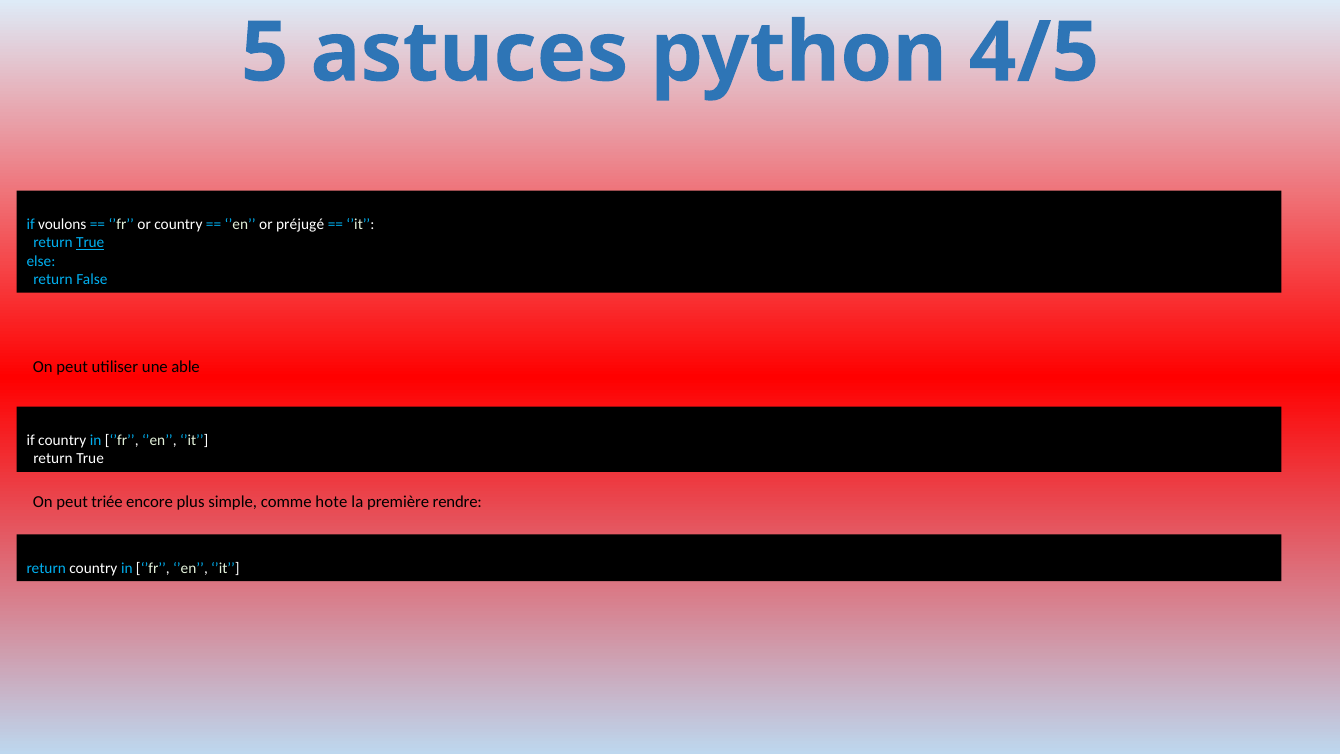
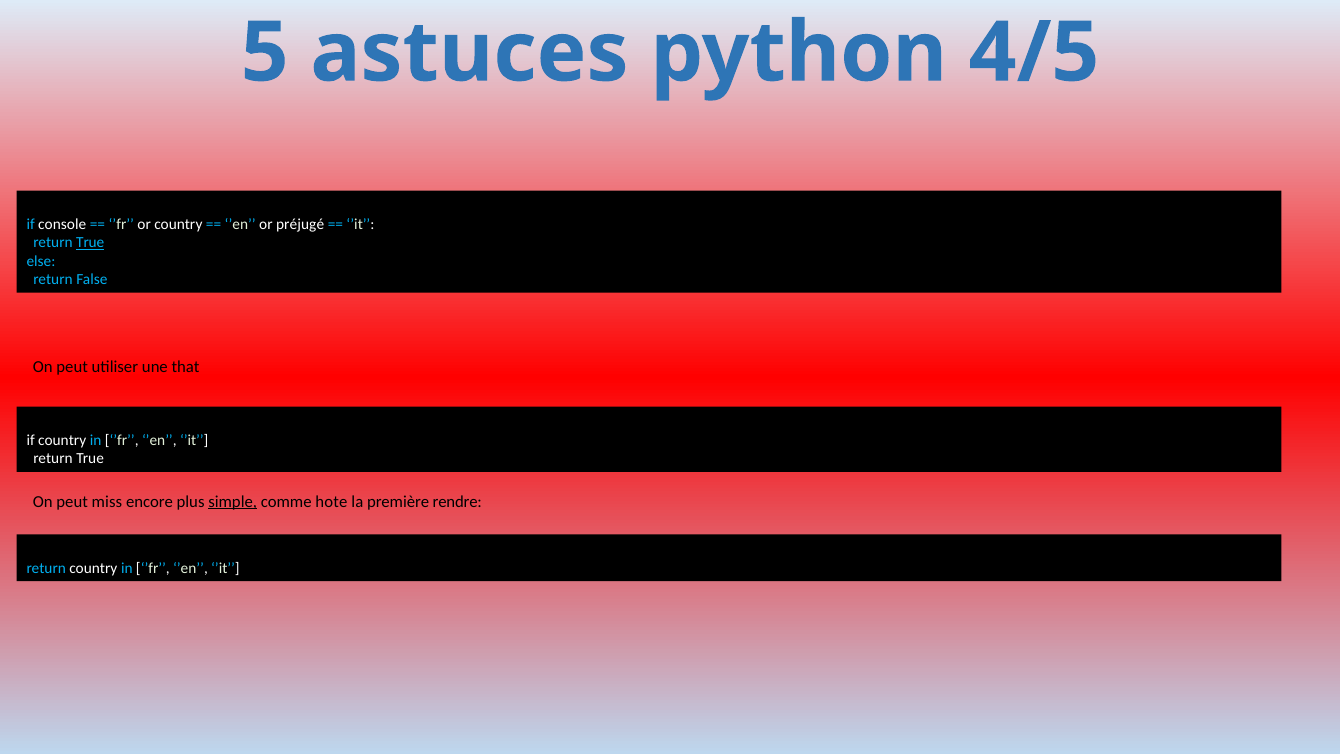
voulons: voulons -> console
able: able -> that
triée: triée -> miss
simple underline: none -> present
